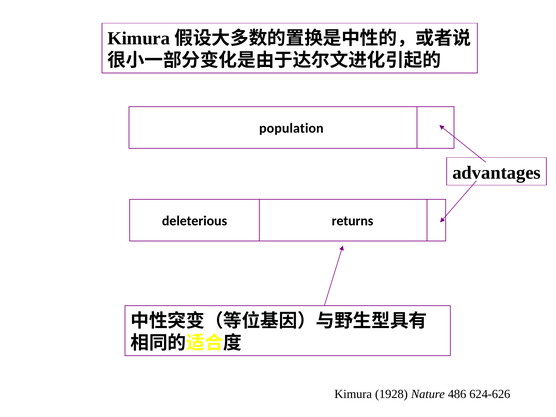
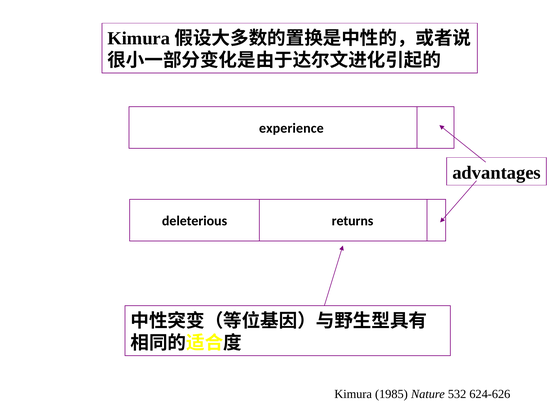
population: population -> experience
1928: 1928 -> 1985
486: 486 -> 532
